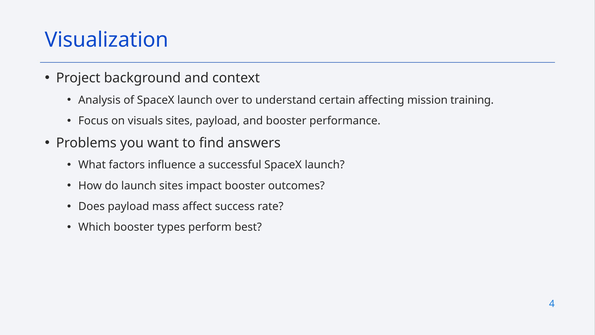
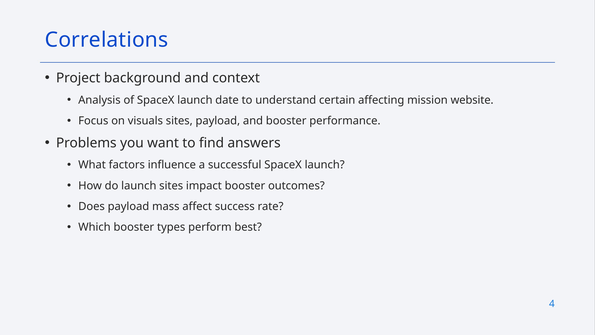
Visualization: Visualization -> Correlations
over: over -> date
training: training -> website
